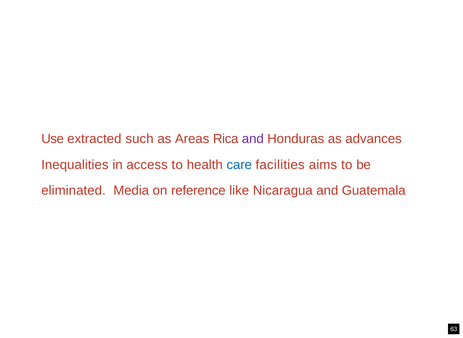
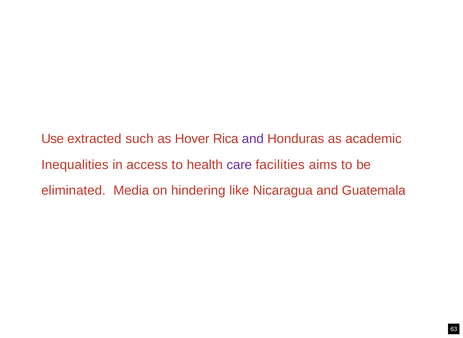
Areas: Areas -> Hover
advances: advances -> academic
care colour: blue -> purple
reference: reference -> hindering
